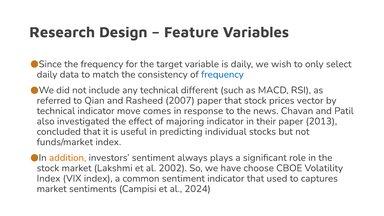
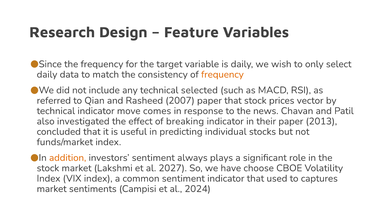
frequency at (222, 74) colour: blue -> orange
different: different -> selected
majoring: majoring -> breaking
2002: 2002 -> 2027
